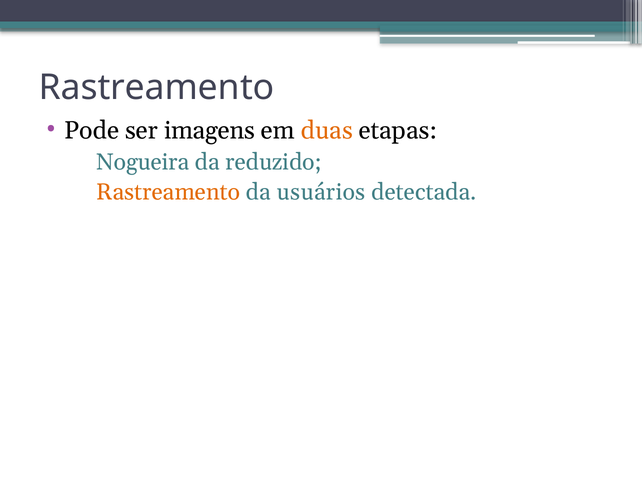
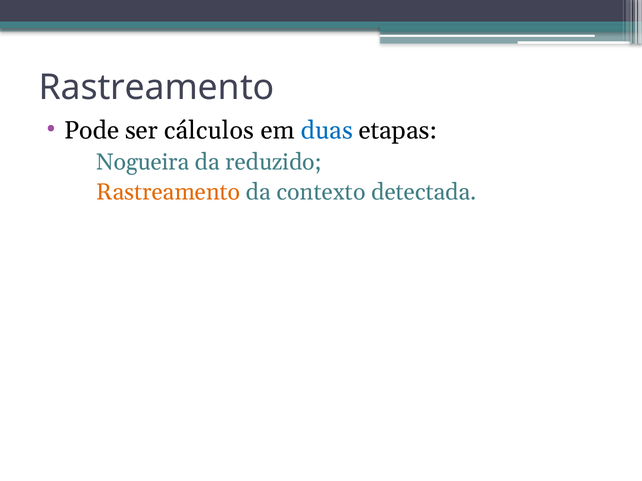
imagens: imagens -> cálculos
duas colour: orange -> blue
usuários: usuários -> contexto
